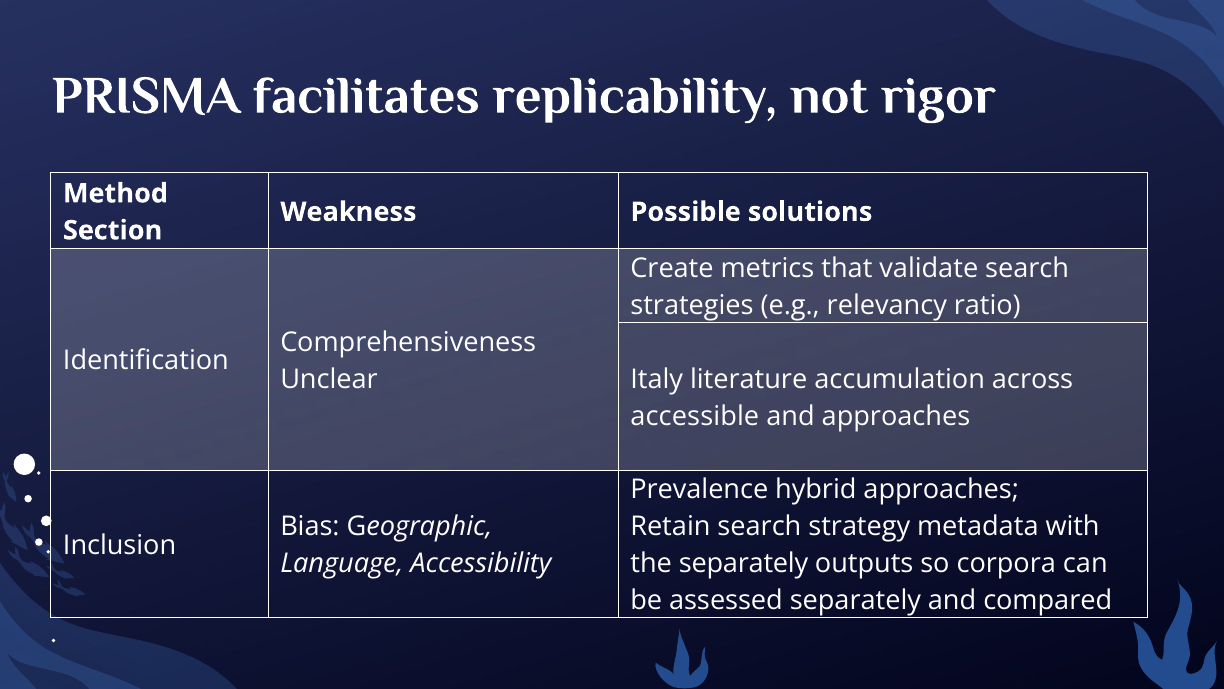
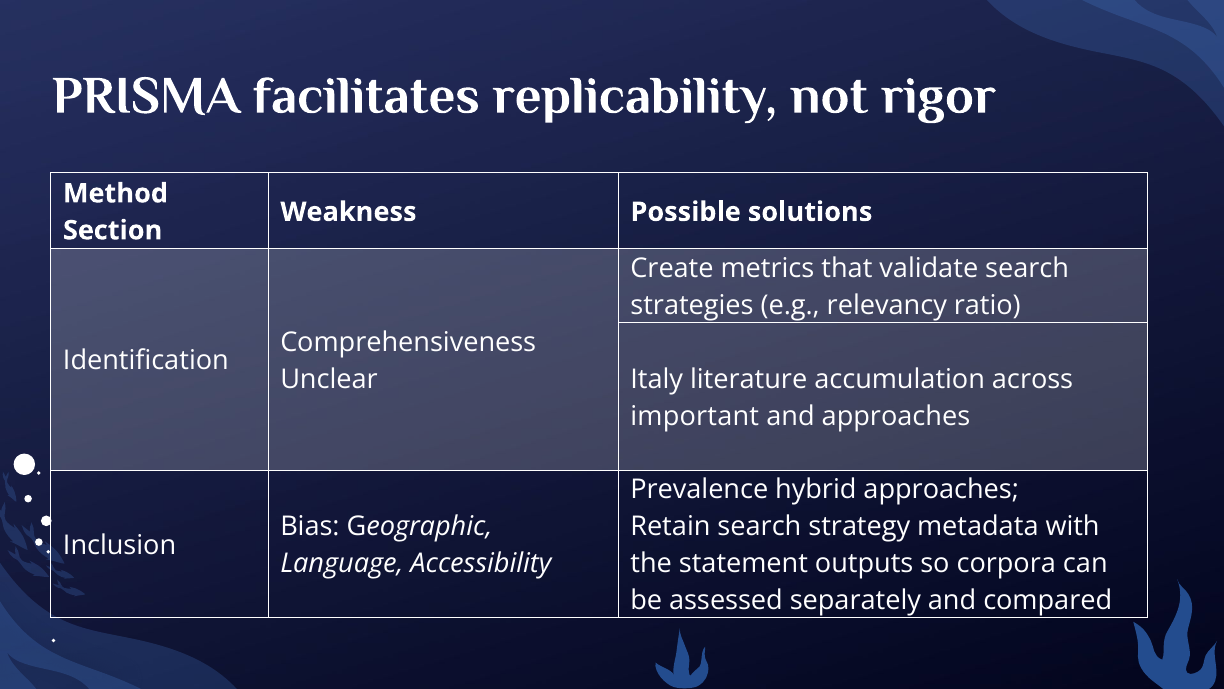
accessible: accessible -> important
the separately: separately -> statement
